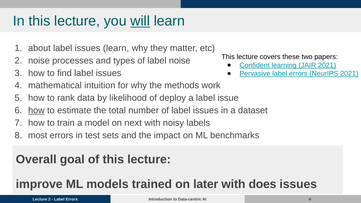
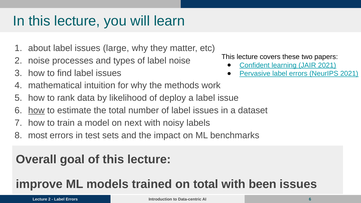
will underline: present -> none
issues learn: learn -> large
on later: later -> total
does: does -> been
